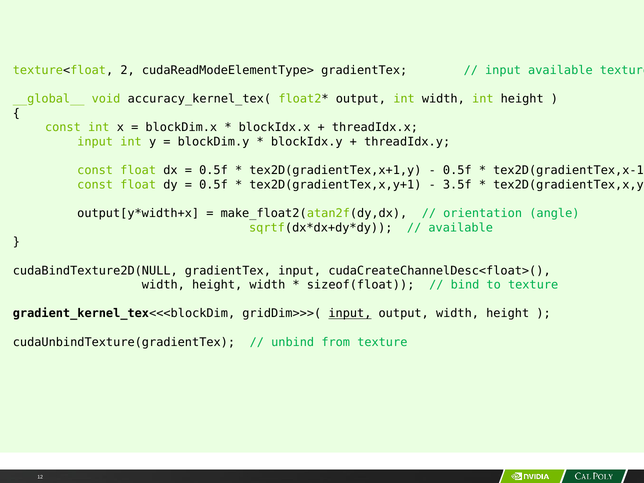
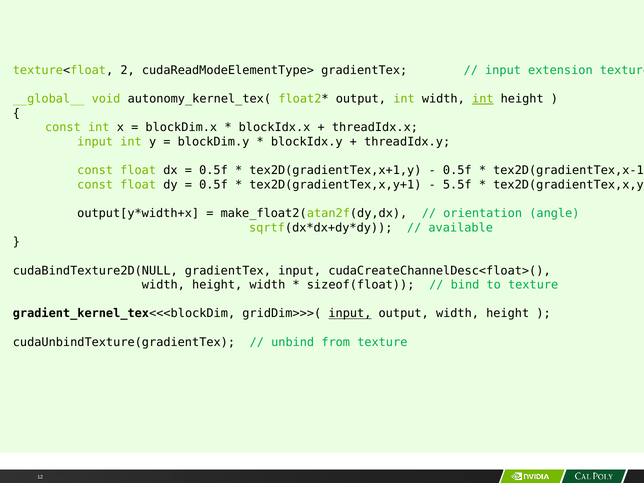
input available: available -> extension
accuracy_kernel_tex(: accuracy_kernel_tex( -> autonomy_kernel_tex(
int at (483, 99) underline: none -> present
3.5f: 3.5f -> 5.5f
